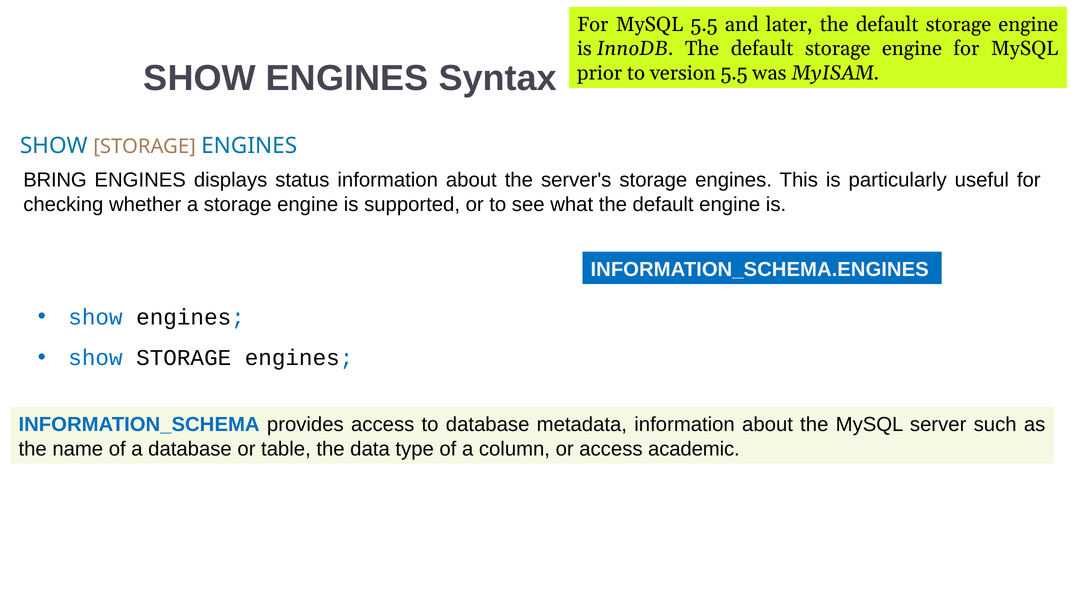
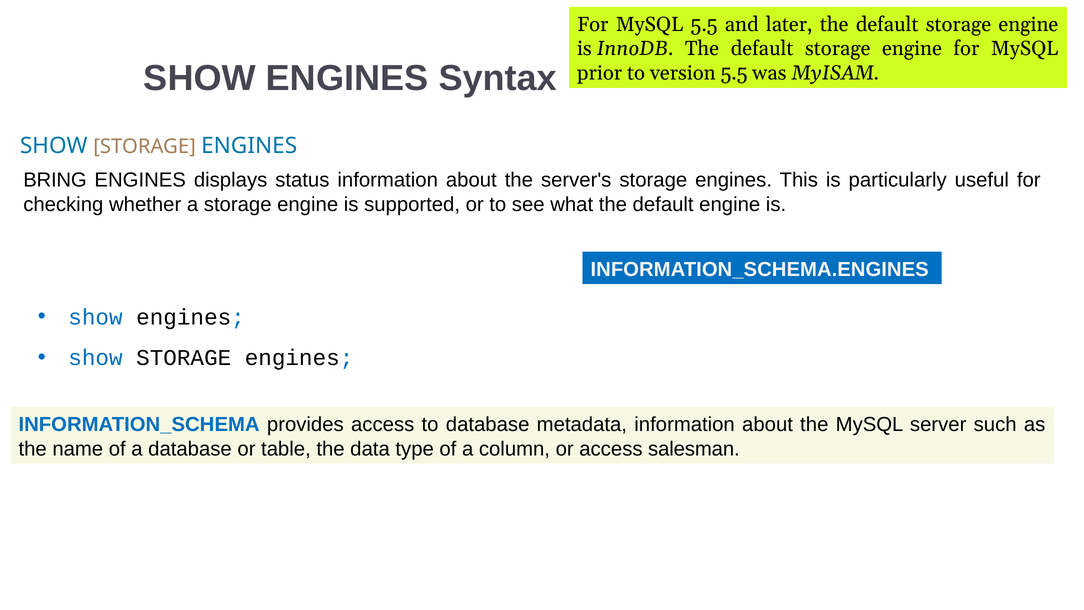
academic: academic -> salesman
